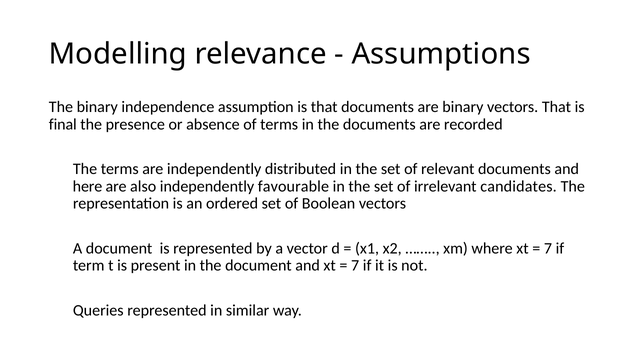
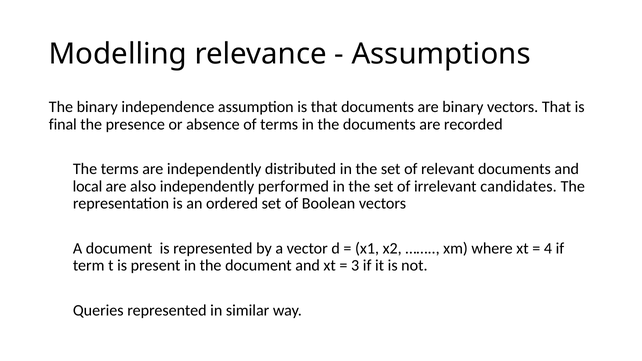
here: here -> local
favourable: favourable -> performed
7 at (548, 248): 7 -> 4
7 at (355, 266): 7 -> 3
